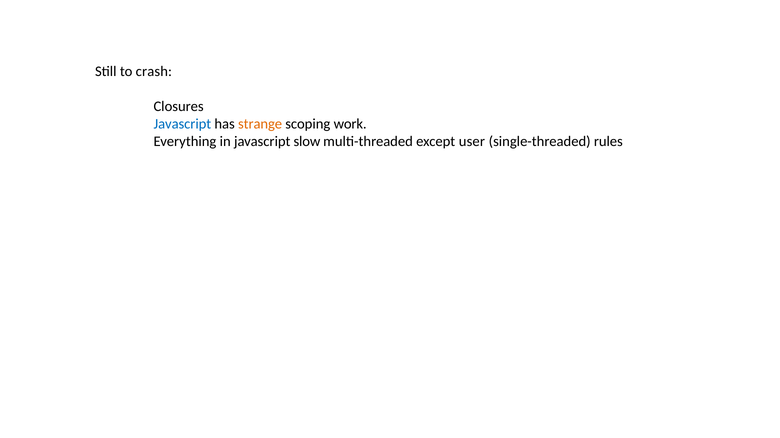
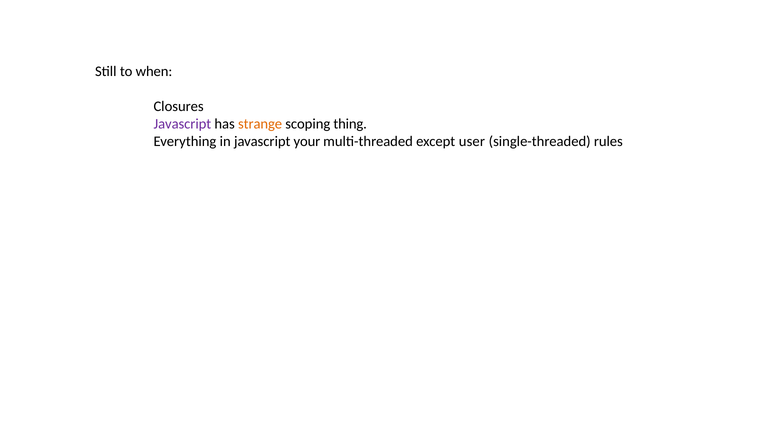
crash: crash -> when
Javascript at (182, 124) colour: blue -> purple
work: work -> thing
slow: slow -> your
